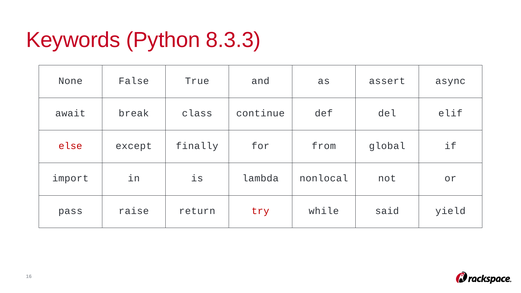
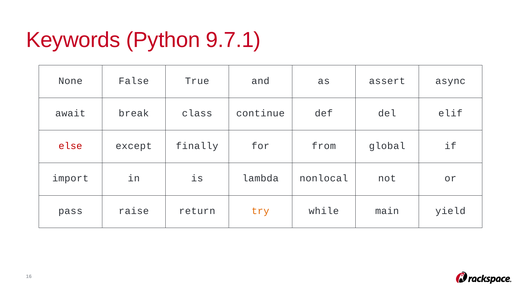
8.3.3: 8.3.3 -> 9.7.1
try colour: red -> orange
said: said -> main
